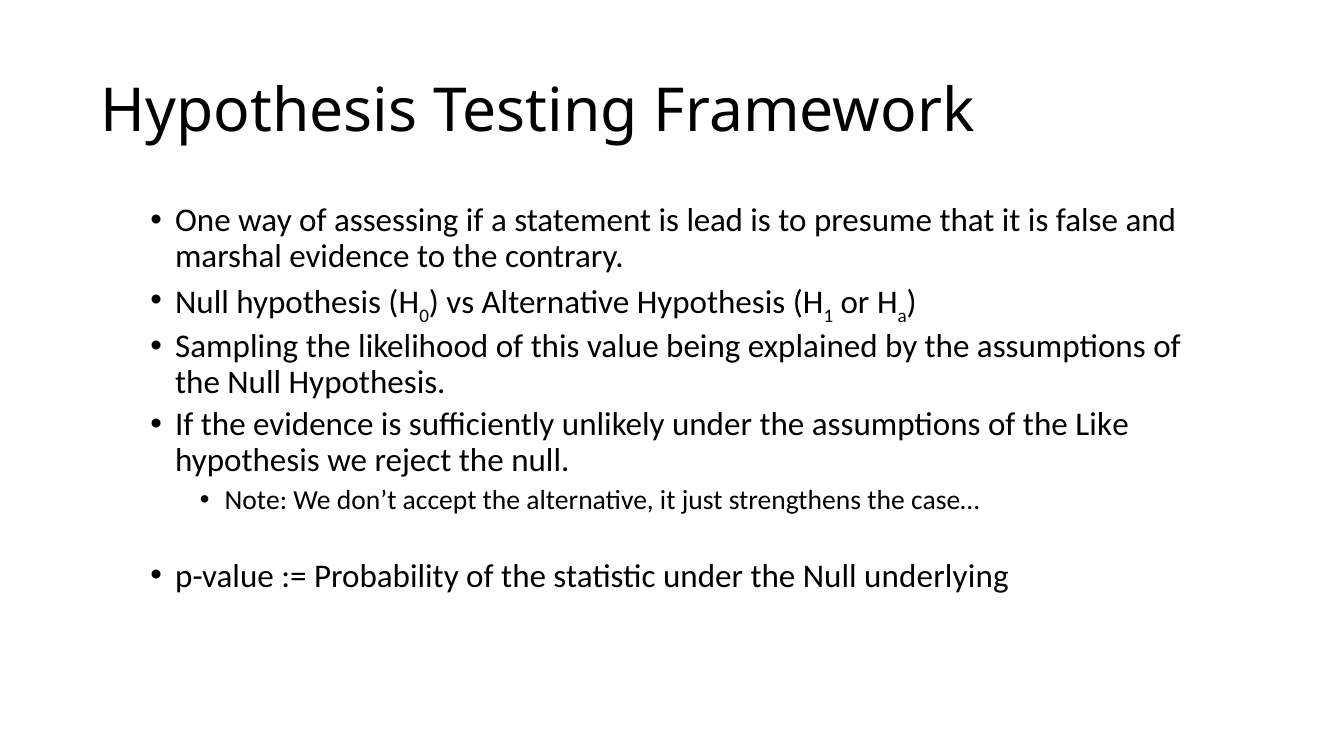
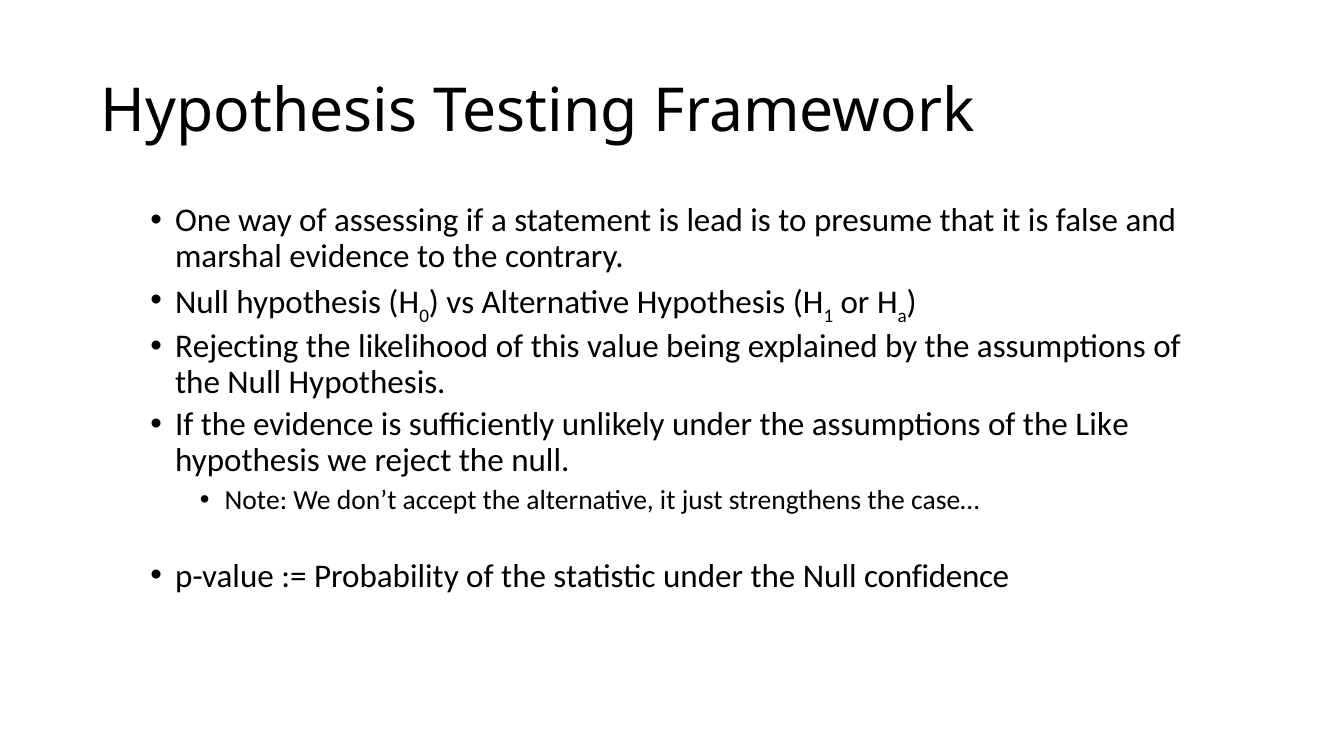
Sampling: Sampling -> Rejecting
underlying: underlying -> confidence
